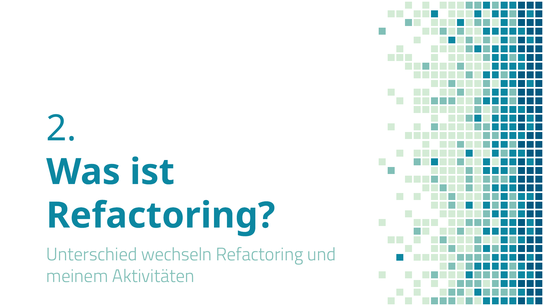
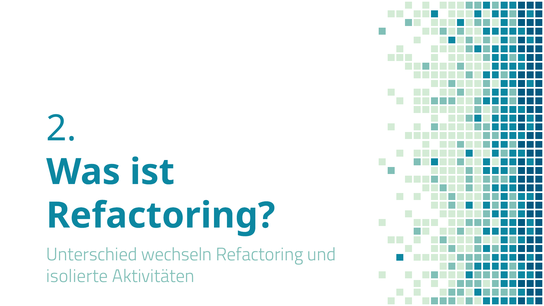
meinem: meinem -> isolierte
